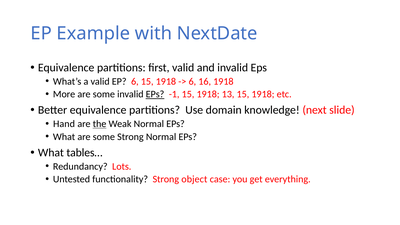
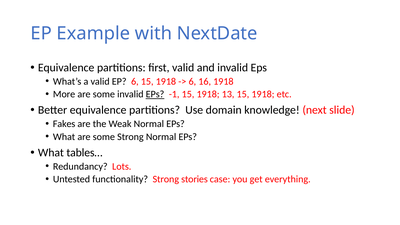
Hand: Hand -> Fakes
the underline: present -> none
object: object -> stories
